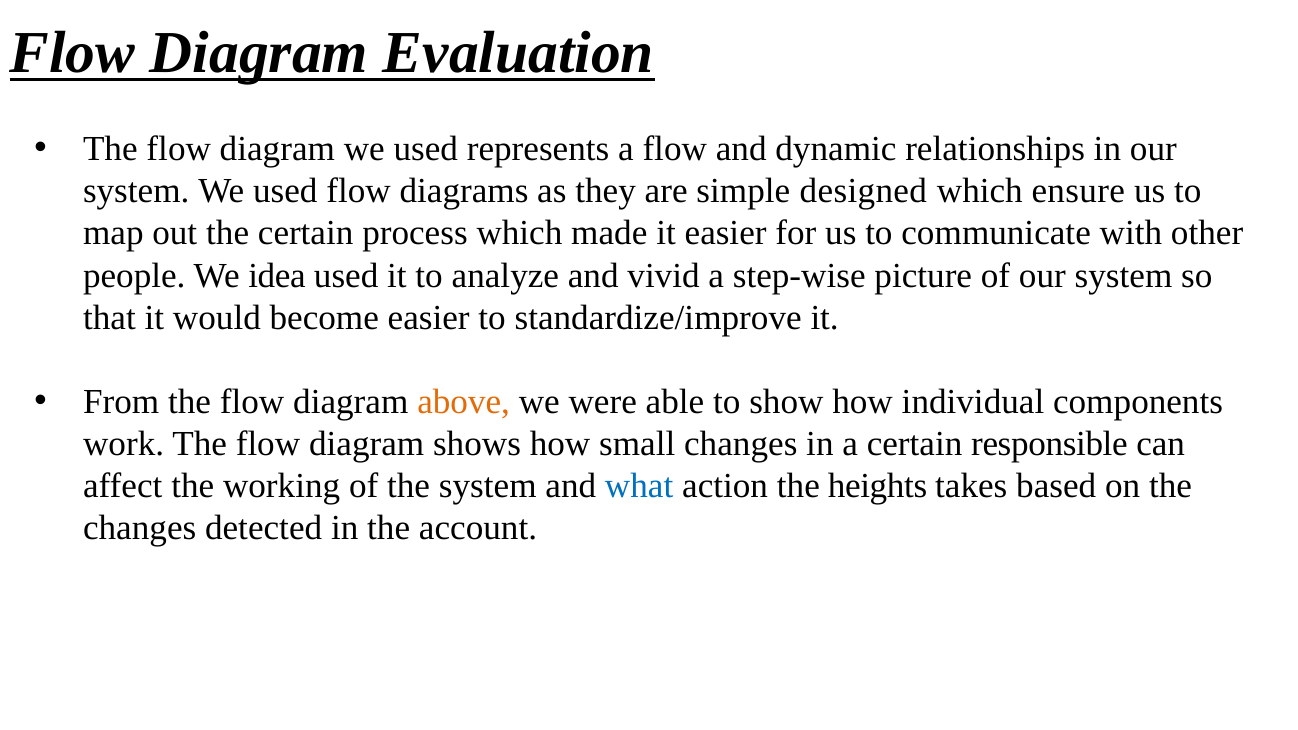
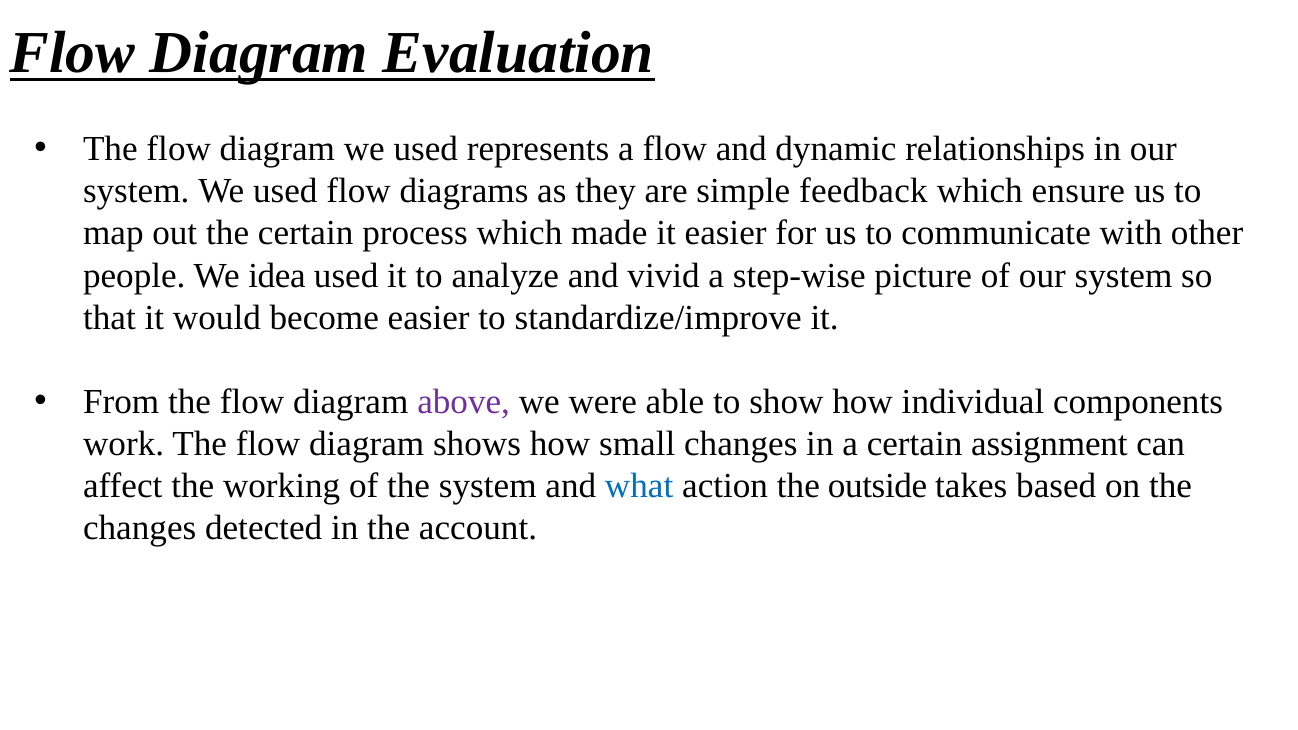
designed: designed -> feedback
above colour: orange -> purple
responsible: responsible -> assignment
heights: heights -> outside
